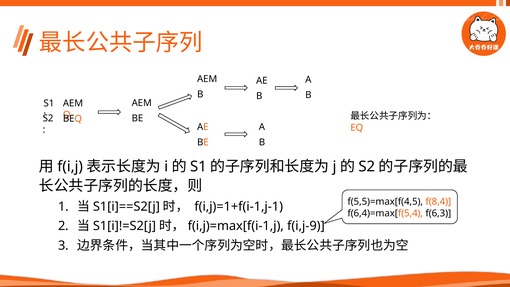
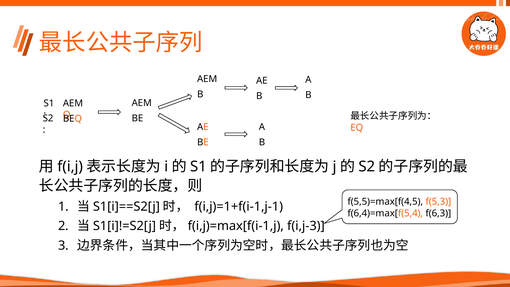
f(8,4: f(8,4 -> f(5,3
f(i,j-9: f(i,j-9 -> f(i,j-3
